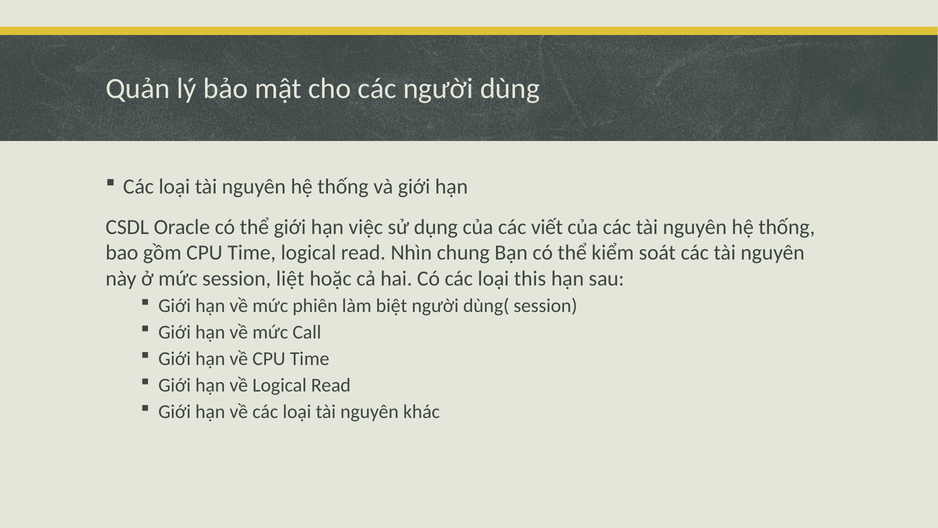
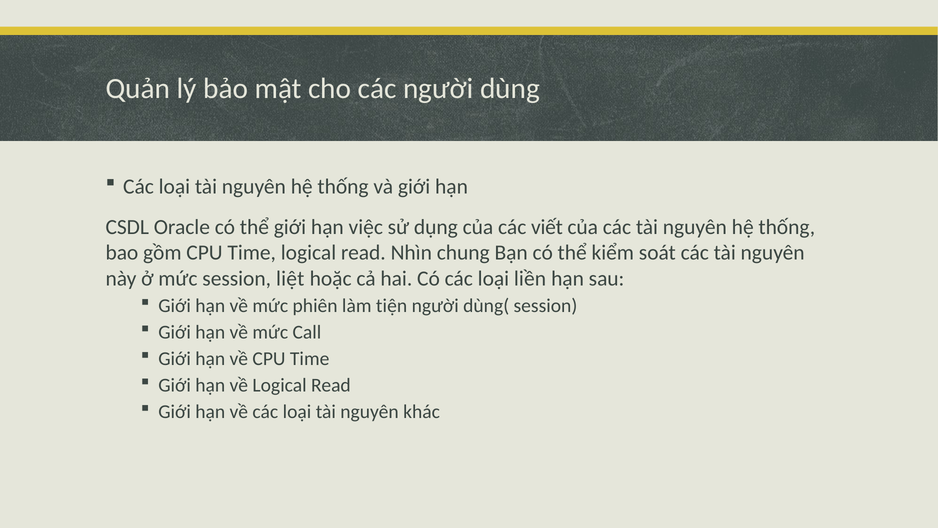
this: this -> liền
biệt: biệt -> tiện
